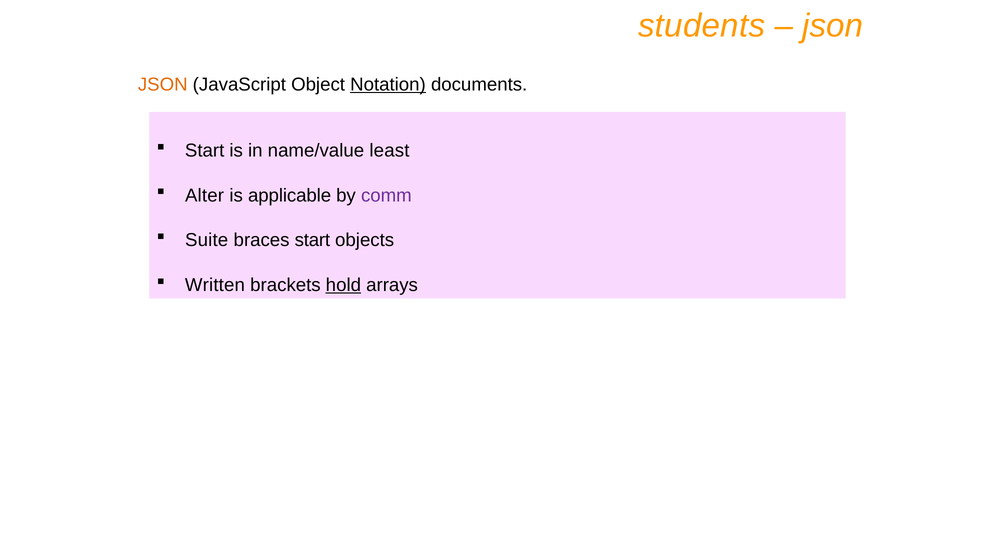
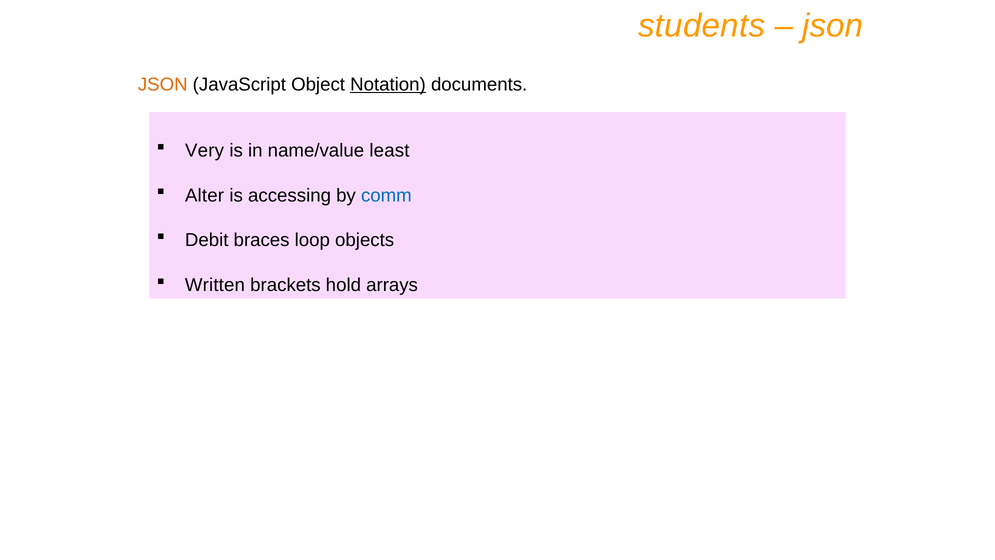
Start at (205, 150): Start -> Very
applicable: applicable -> accessing
comm colour: purple -> blue
Suite: Suite -> Debit
braces start: start -> loop
hold underline: present -> none
